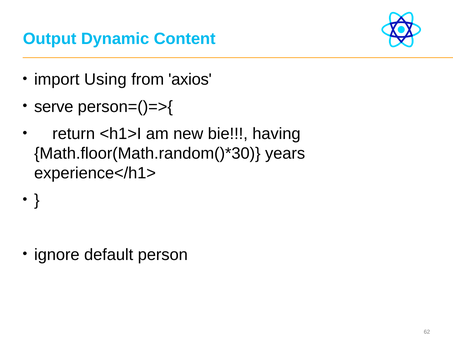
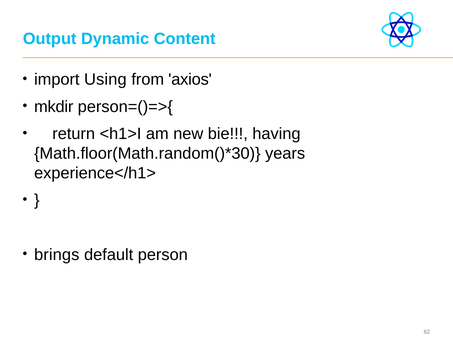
serve: serve -> mkdir
ignore: ignore -> brings
